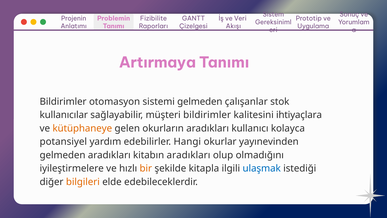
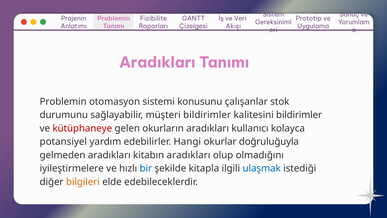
Artırmaya at (158, 63): Artırmaya -> Aradıkları
Bildirimler at (63, 102): Bildirimler -> Problemin
sistemi gelmeden: gelmeden -> konusunu
kullanıcılar: kullanıcılar -> durumunu
kalitesini ihtiyaçlara: ihtiyaçlara -> bildirimler
kütüphaneye colour: orange -> red
yayınevinden: yayınevinden -> doğruluğuyla
bir colour: orange -> blue
